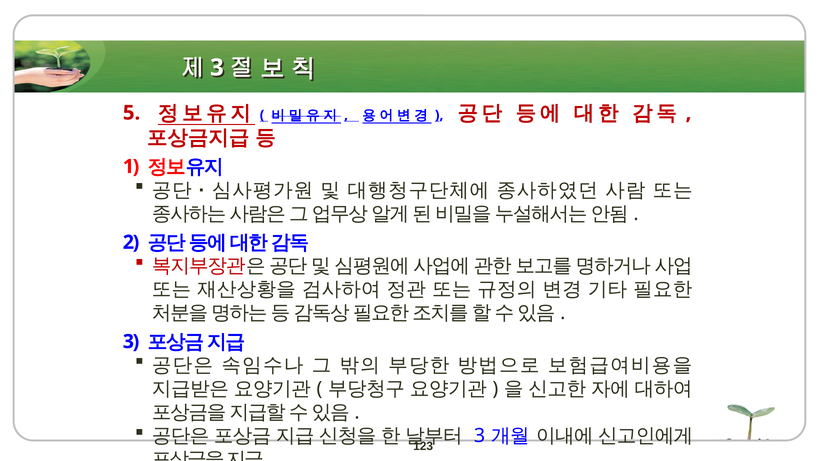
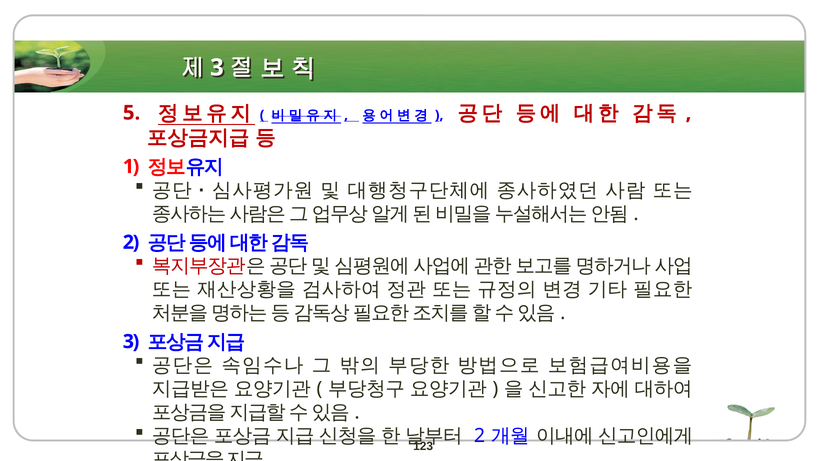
3 at (480, 435): 3 -> 2
